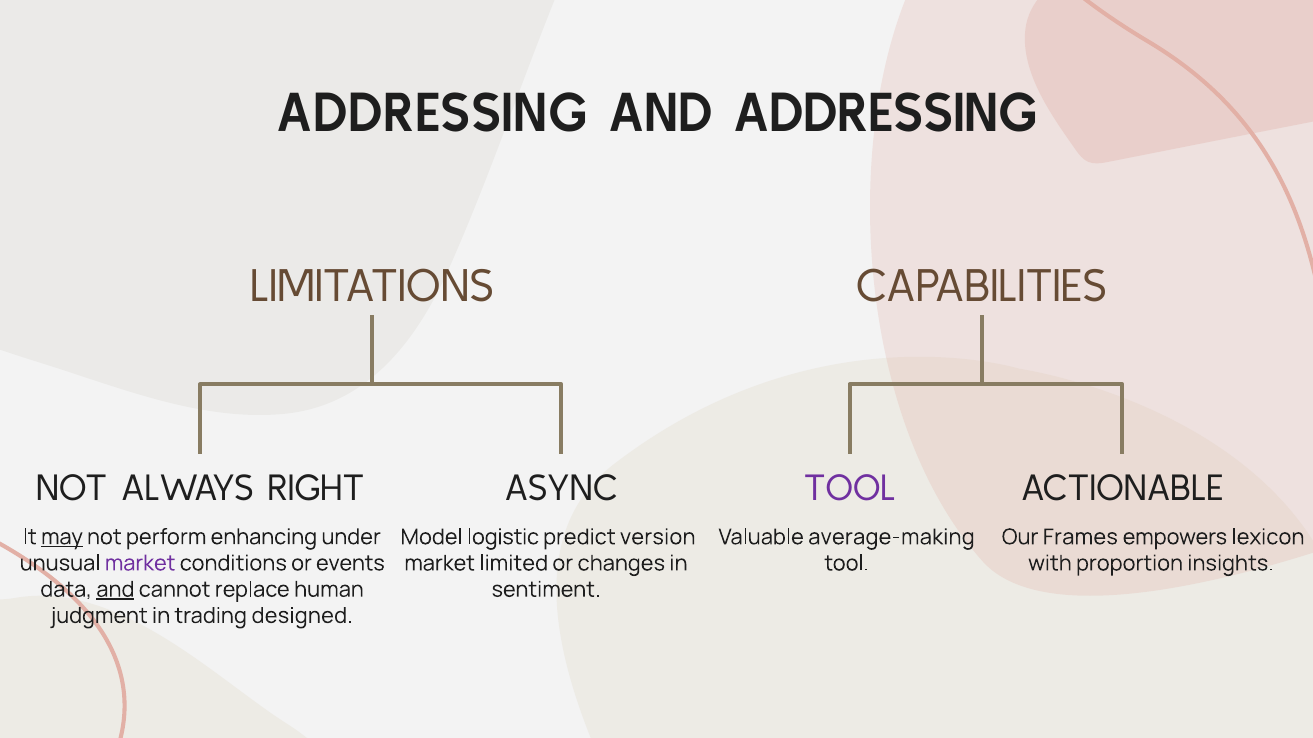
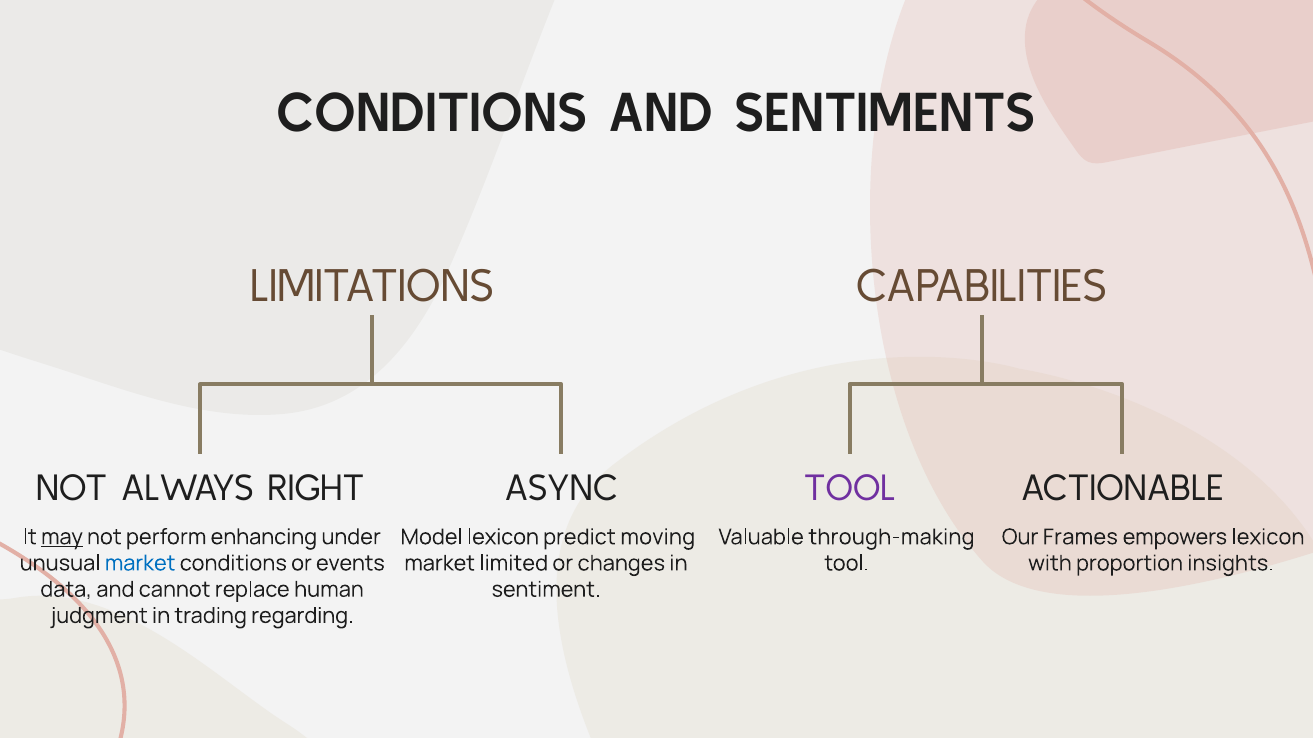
ADDRESSING at (432, 114): ADDRESSING -> CONDITIONS
AND ADDRESSING: ADDRESSING -> SENTIMENTS
Model logistic: logistic -> lexicon
version: version -> moving
average-making: average-making -> through-making
market at (140, 564) colour: purple -> blue
and at (115, 590) underline: present -> none
designed: designed -> regarding
